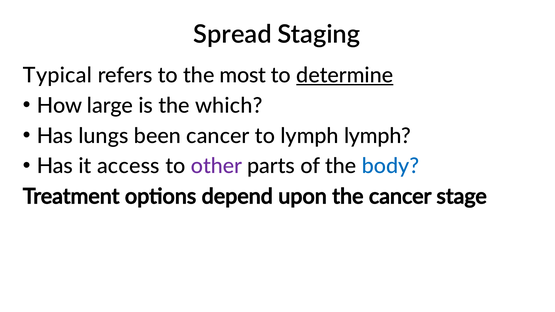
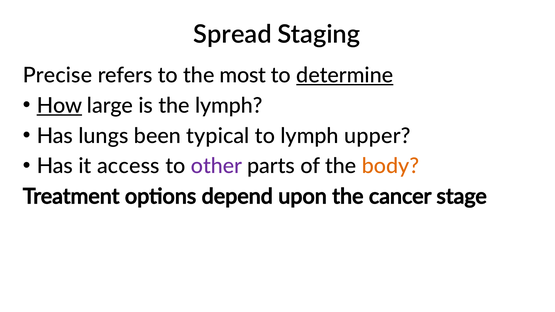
Typical: Typical -> Precise
How underline: none -> present
the which: which -> lymph
been cancer: cancer -> typical
lymph lymph: lymph -> upper
body colour: blue -> orange
